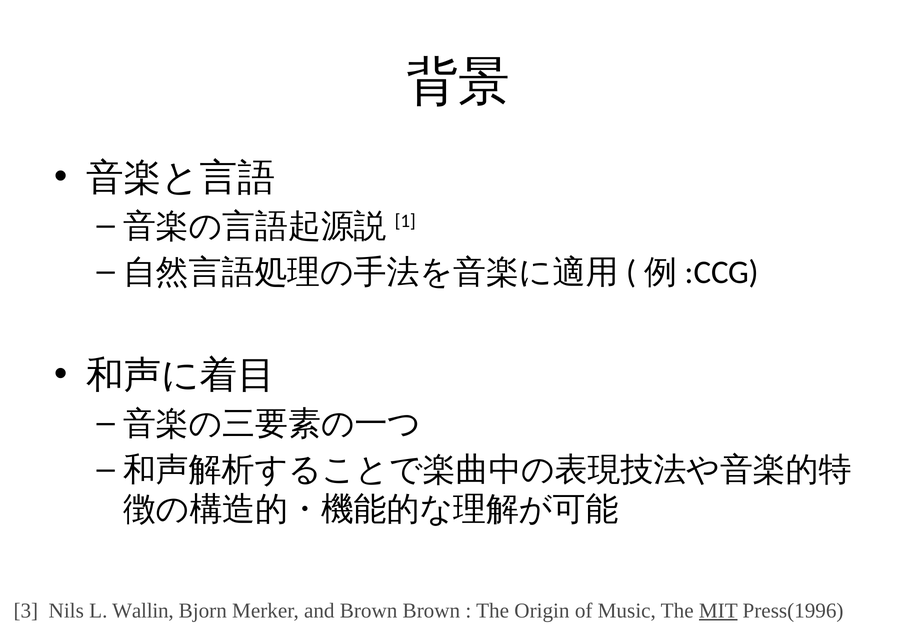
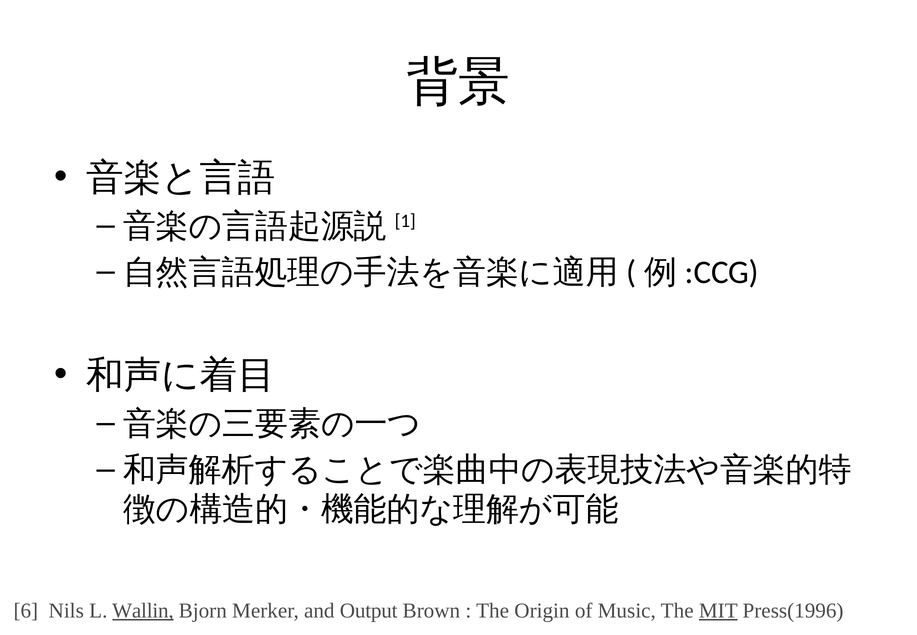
3: 3 -> 6
Wallin underline: none -> present
and Brown: Brown -> Output
